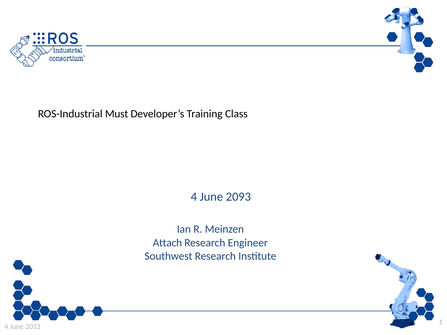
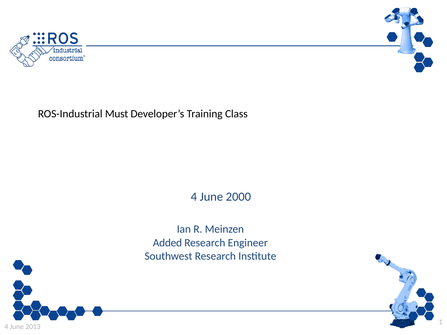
2093: 2093 -> 2000
Attach: Attach -> Added
